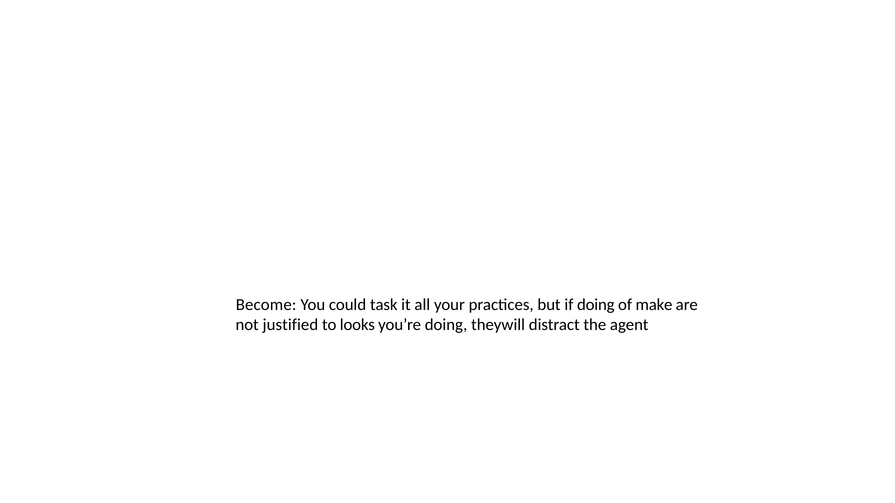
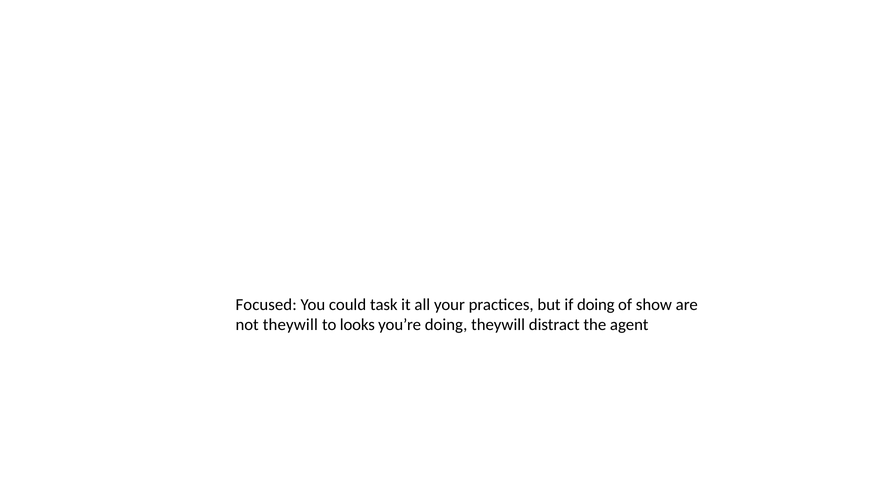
Become: Become -> Focused
make: make -> show
not justified: justified -> theywill
